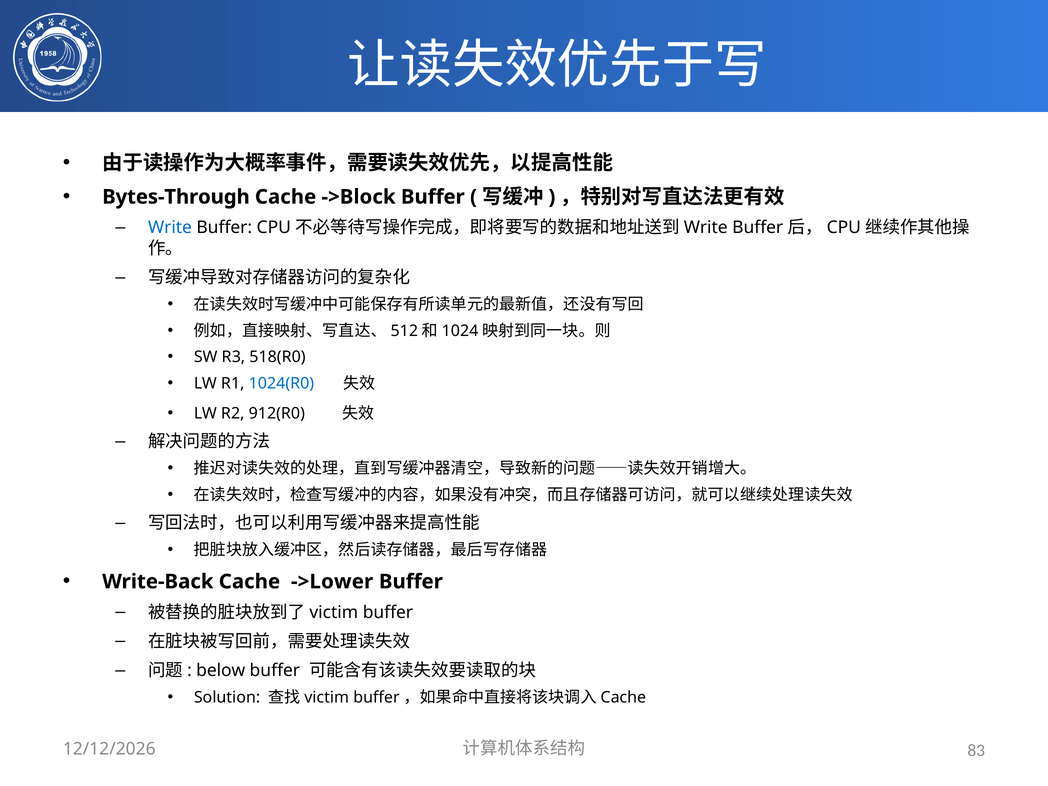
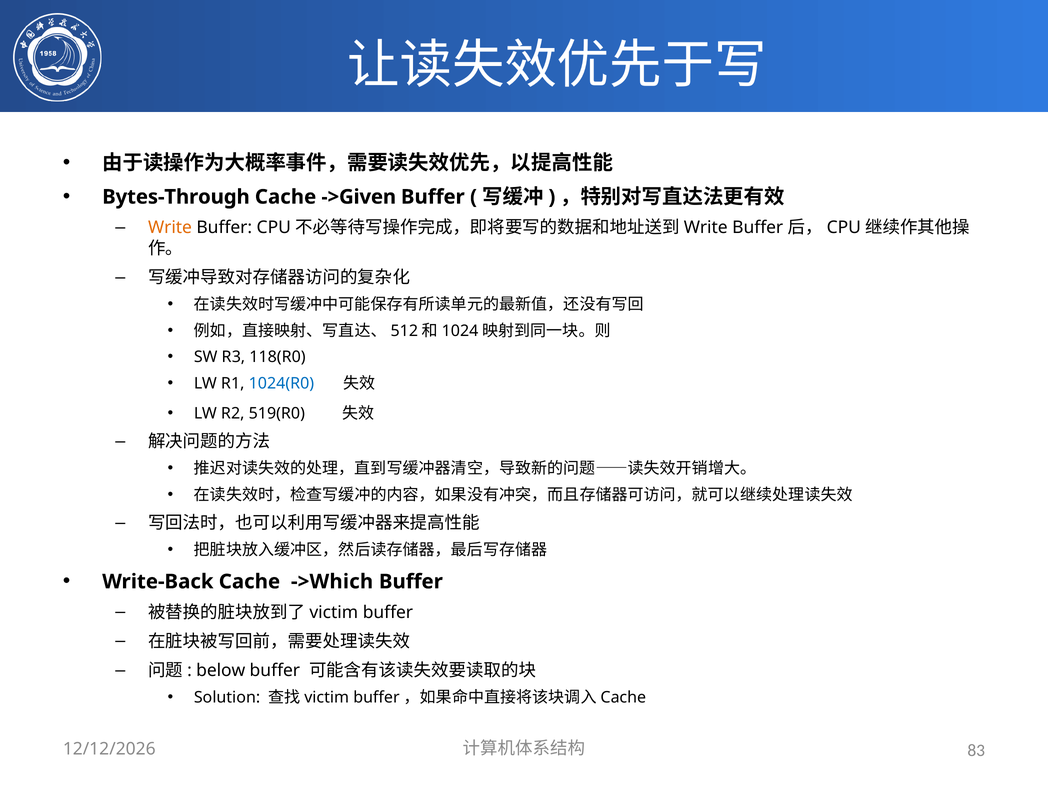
->Block: ->Block -> ->Given
Write colour: blue -> orange
518(R0: 518(R0 -> 118(R0
912(R0: 912(R0 -> 519(R0
->Lower: ->Lower -> ->Which
